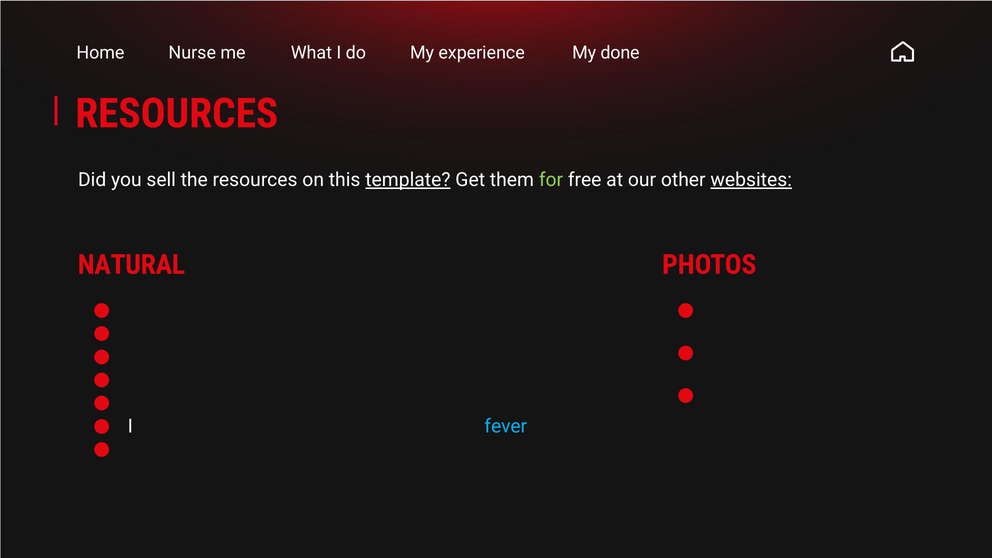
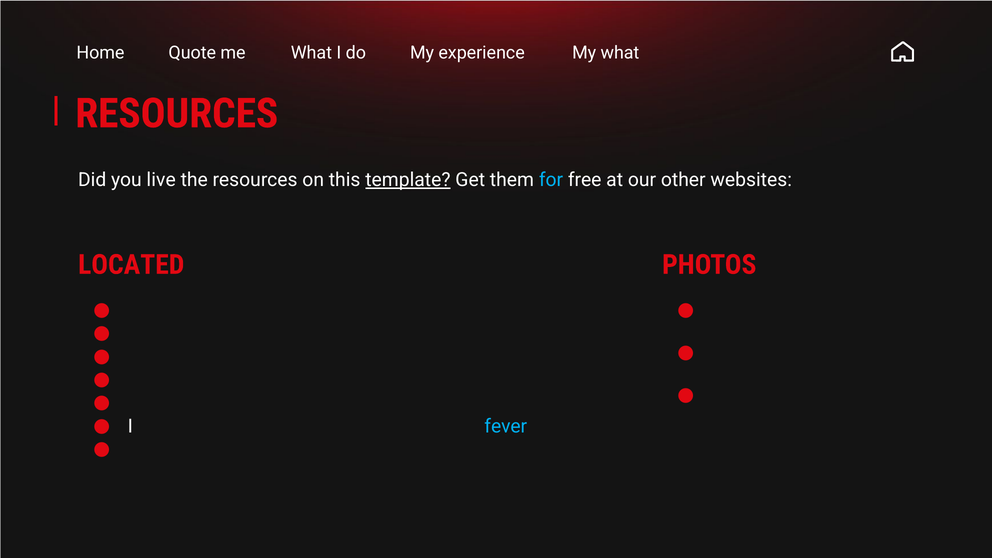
Nurse: Nurse -> Quote
My done: done -> what
sell: sell -> live
for colour: light green -> light blue
websites underline: present -> none
NATURAL: NATURAL -> LOCATED
